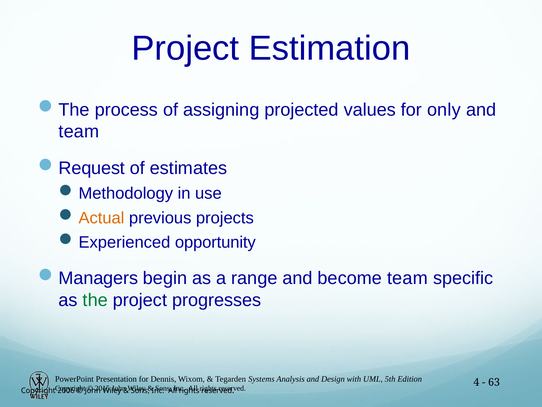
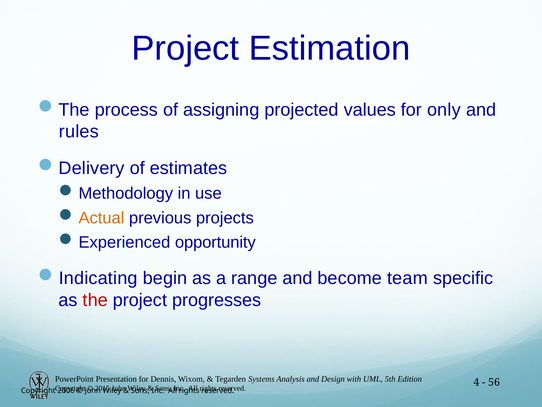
team at (79, 131): team -> rules
Request: Request -> Delivery
Managers: Managers -> Indicating
the at (95, 300) colour: green -> red
63: 63 -> 56
